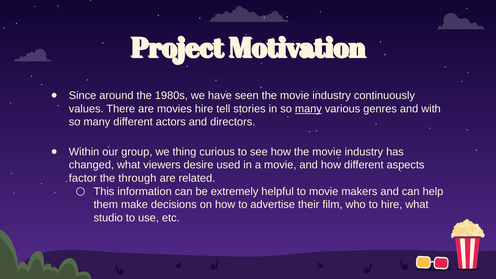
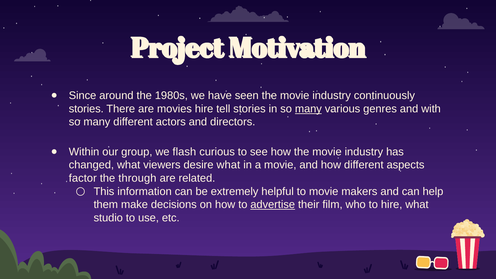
values at (86, 109): values -> stories
thing: thing -> flash
desire used: used -> what
advertise underline: none -> present
